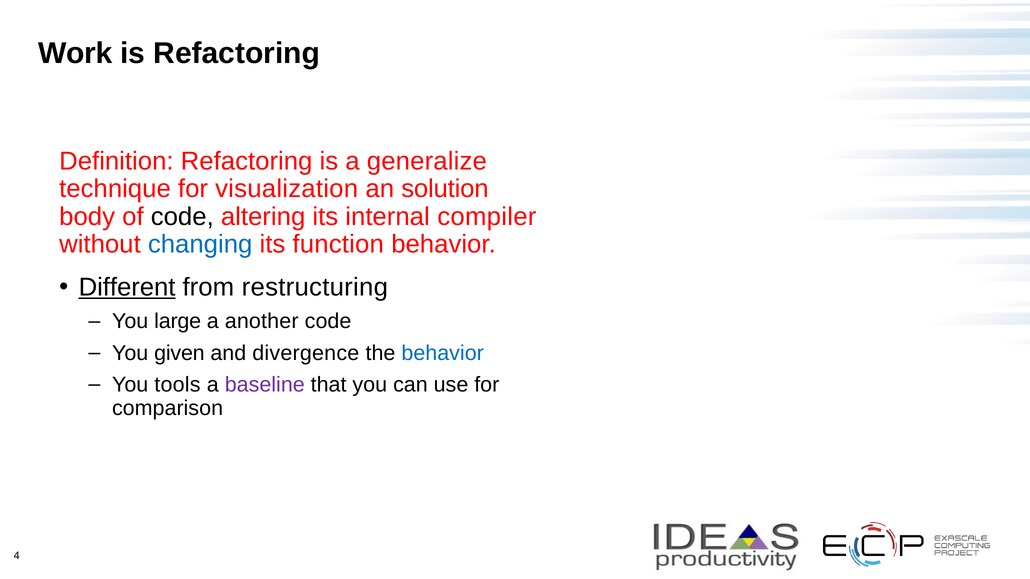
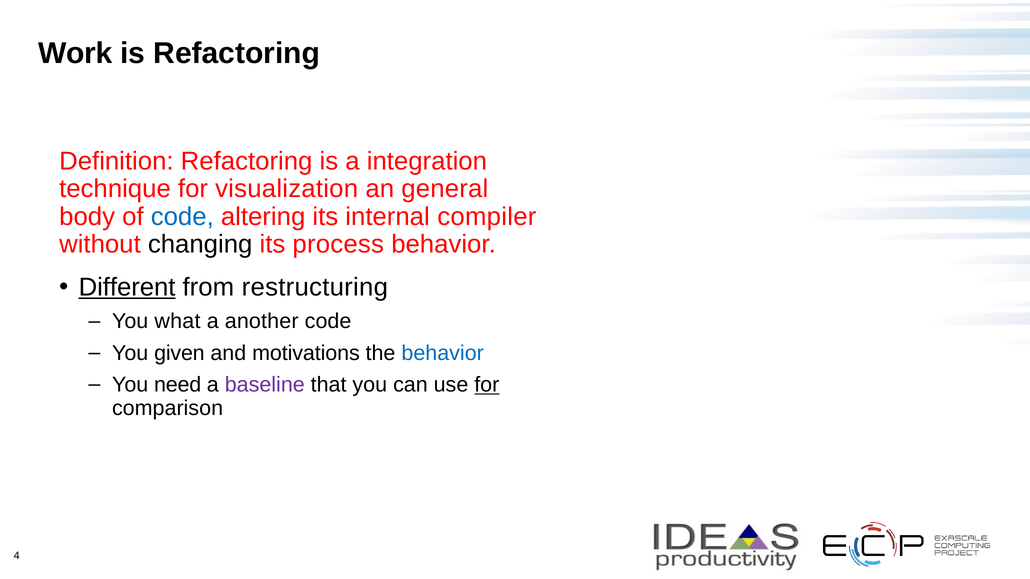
generalize: generalize -> integration
solution: solution -> general
code at (182, 217) colour: black -> blue
changing colour: blue -> black
function: function -> process
large: large -> what
divergence: divergence -> motivations
tools: tools -> need
for at (487, 385) underline: none -> present
